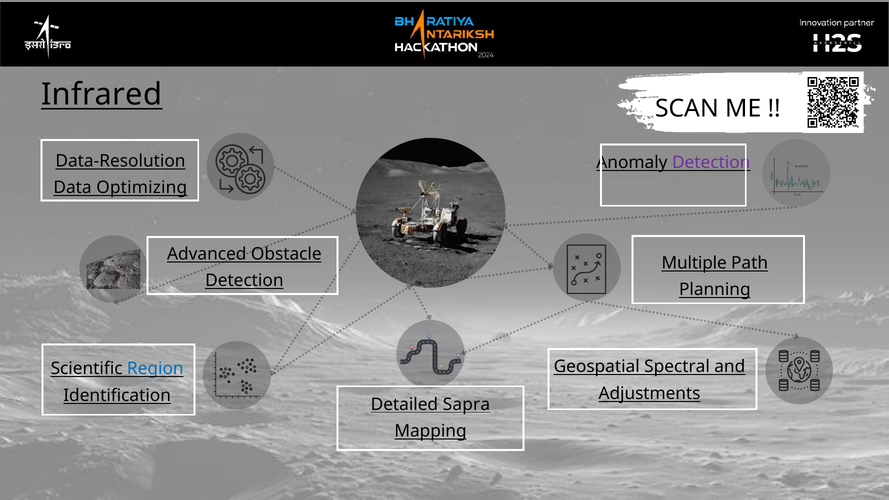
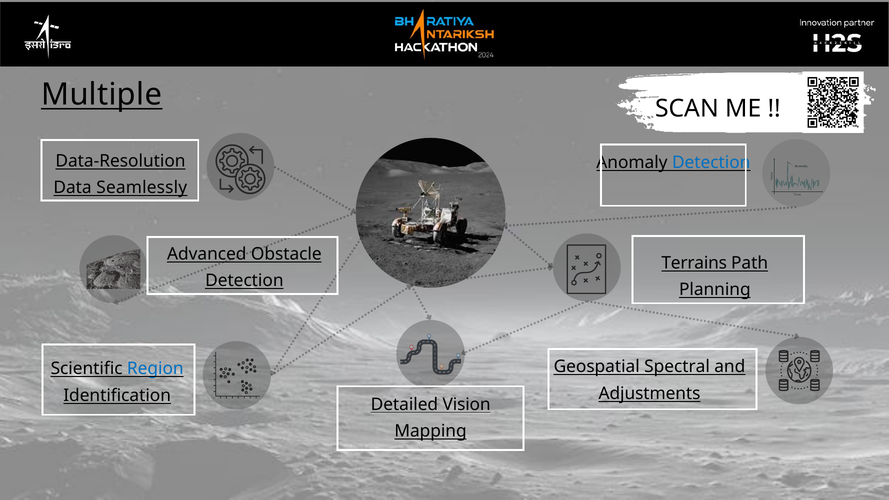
Infrared: Infrared -> Multiple
Detection at (711, 163) colour: purple -> blue
Optimizing: Optimizing -> Seamlessly
Multiple: Multiple -> Terrains
Sapra: Sapra -> Vision
